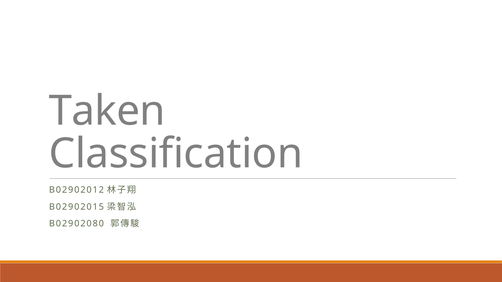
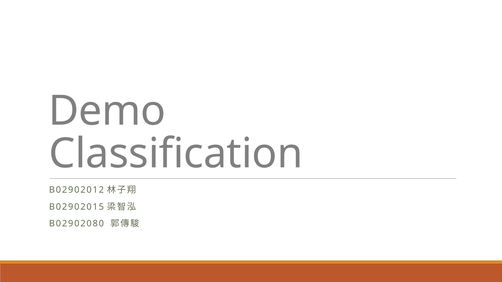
Taken: Taken -> Demo
